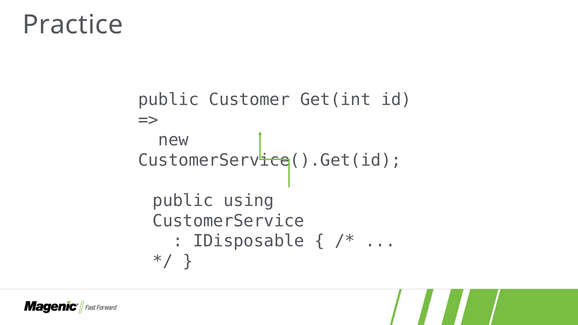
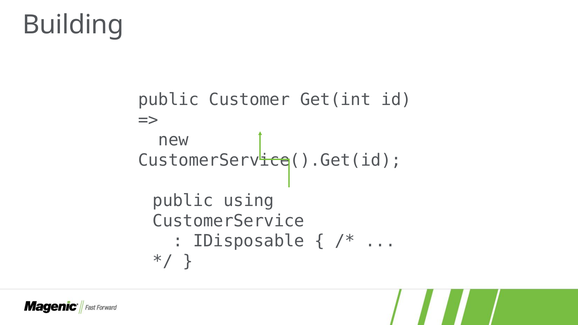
Practice: Practice -> Building
